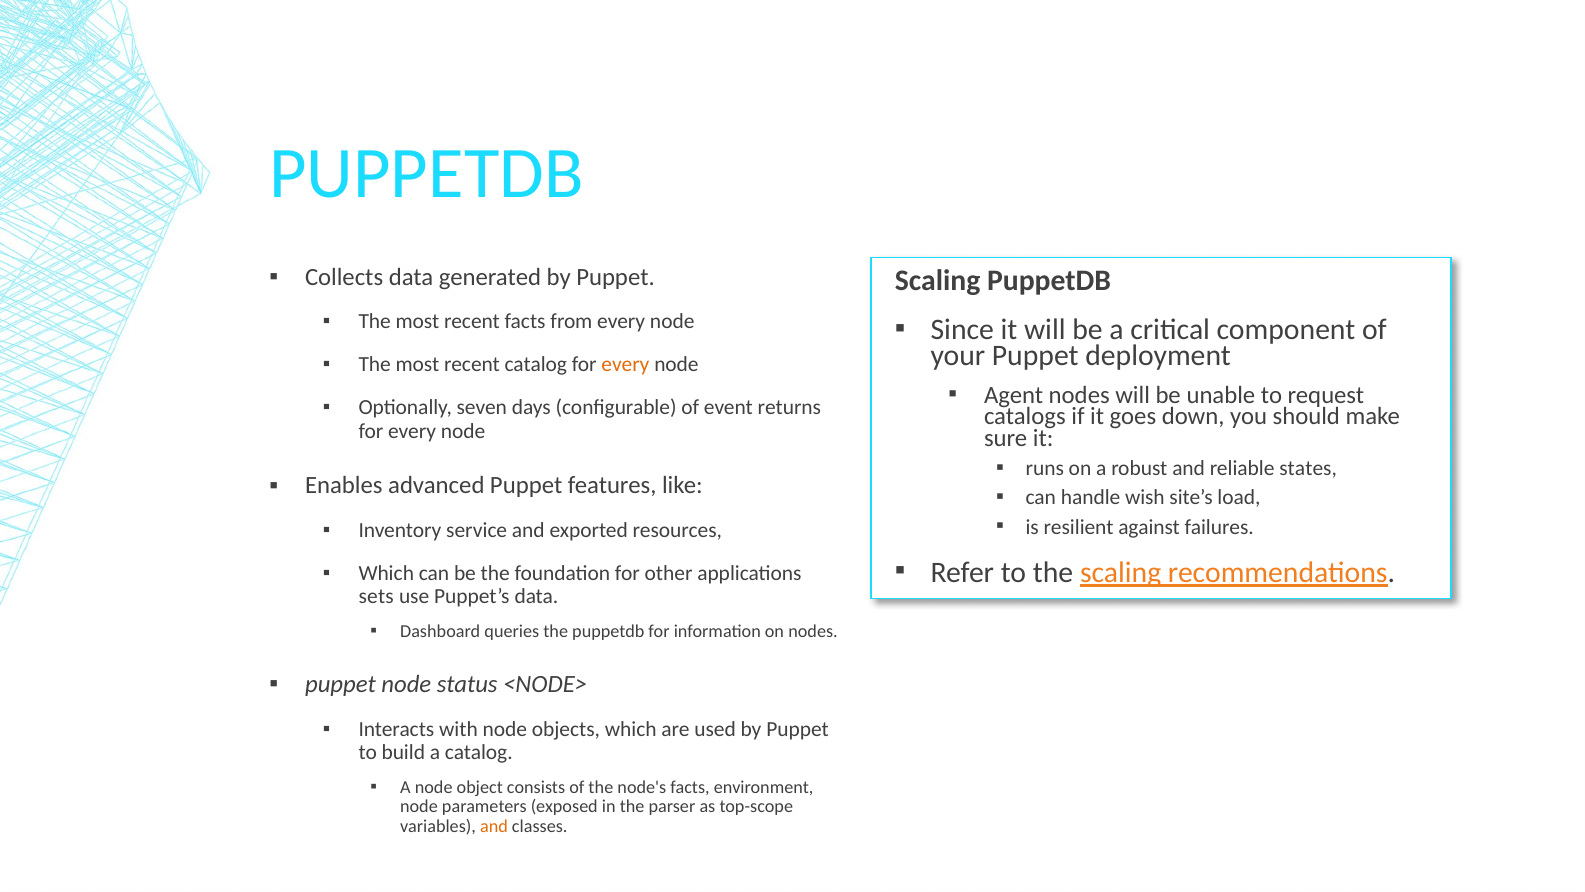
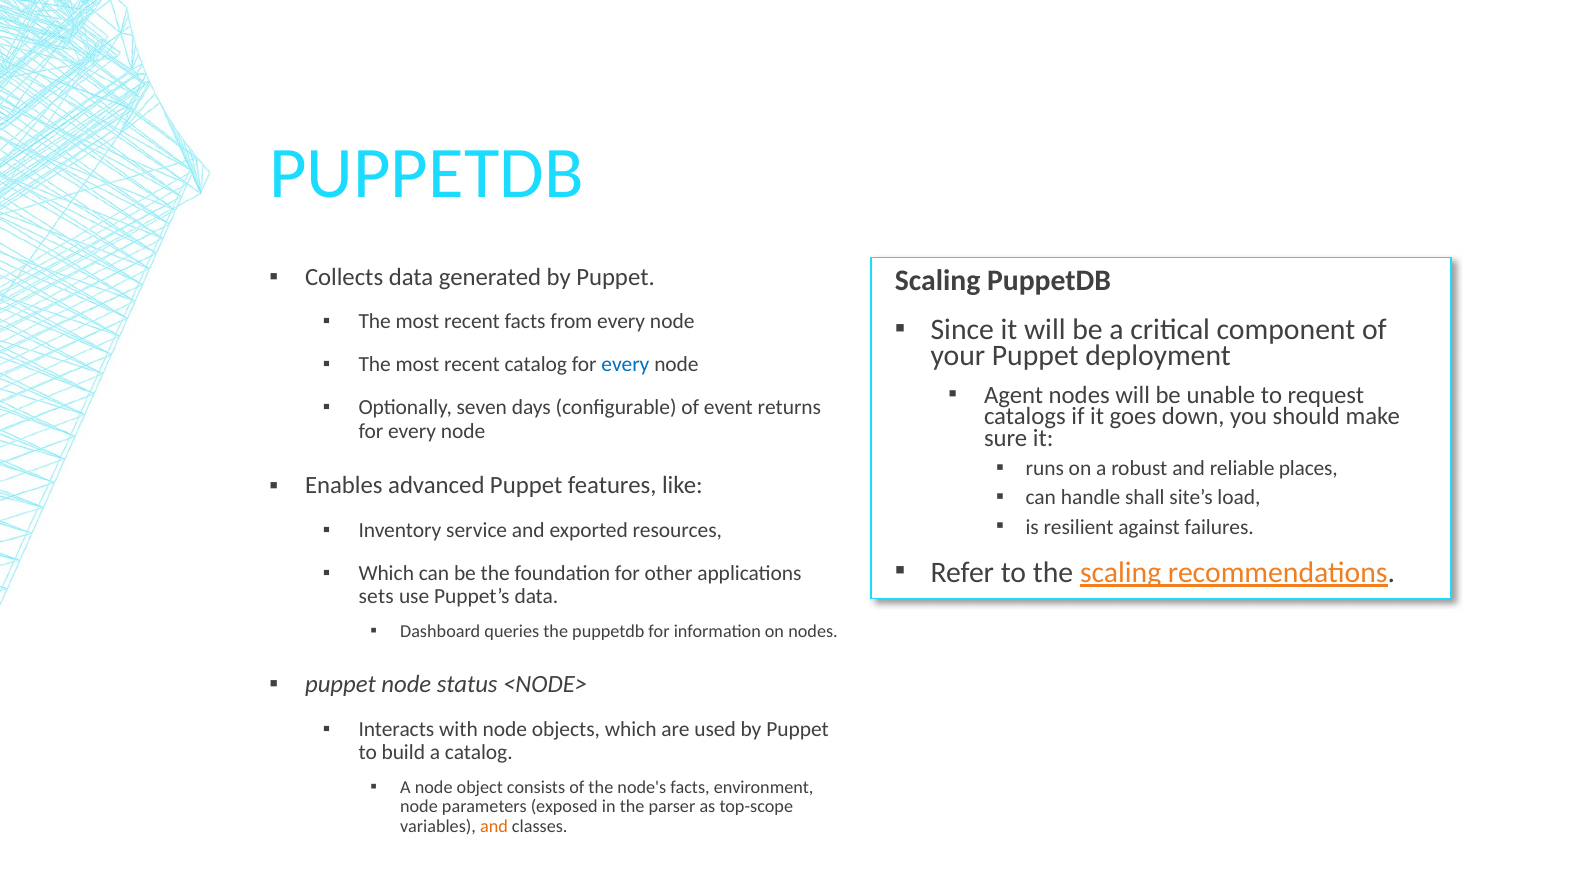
every at (625, 365) colour: orange -> blue
states: states -> places
wish: wish -> shall
